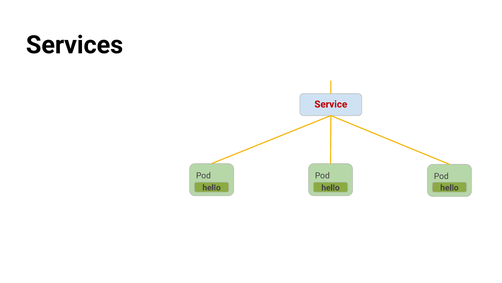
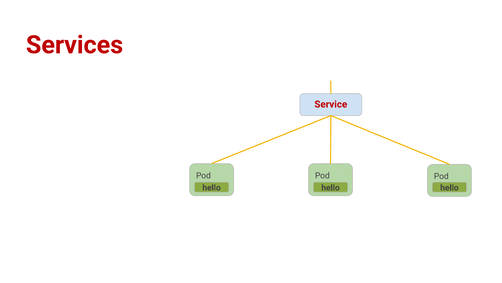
Services colour: black -> red
